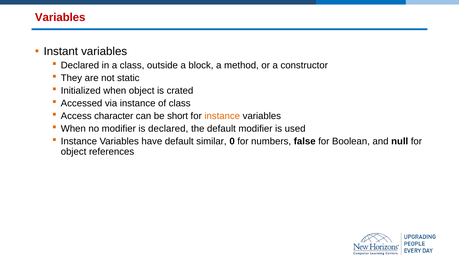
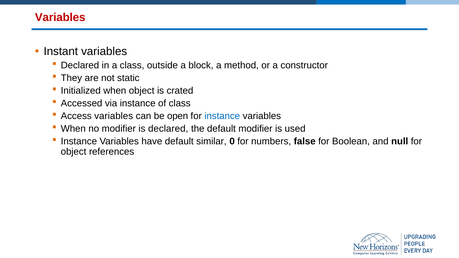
Access character: character -> variables
short: short -> open
instance at (222, 116) colour: orange -> blue
